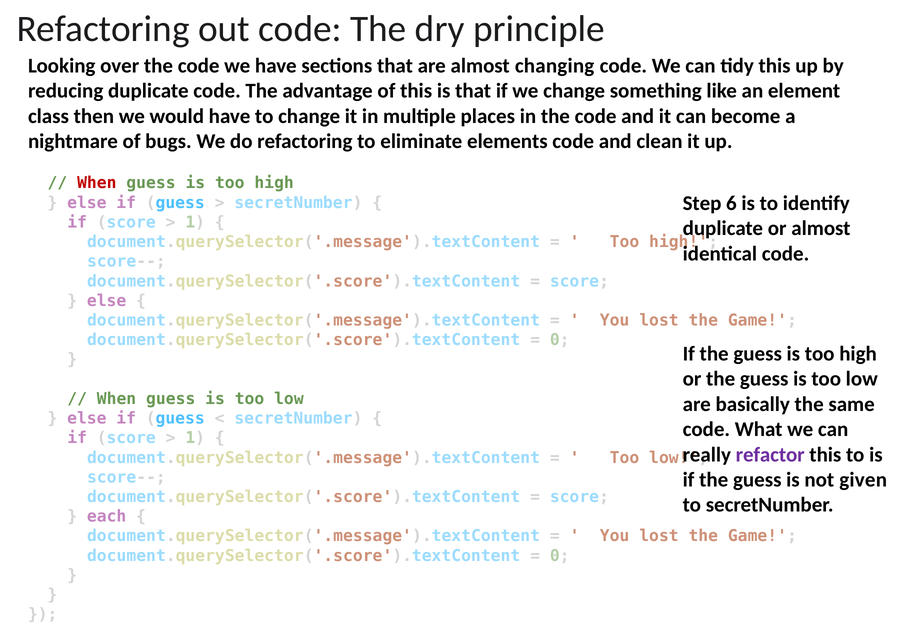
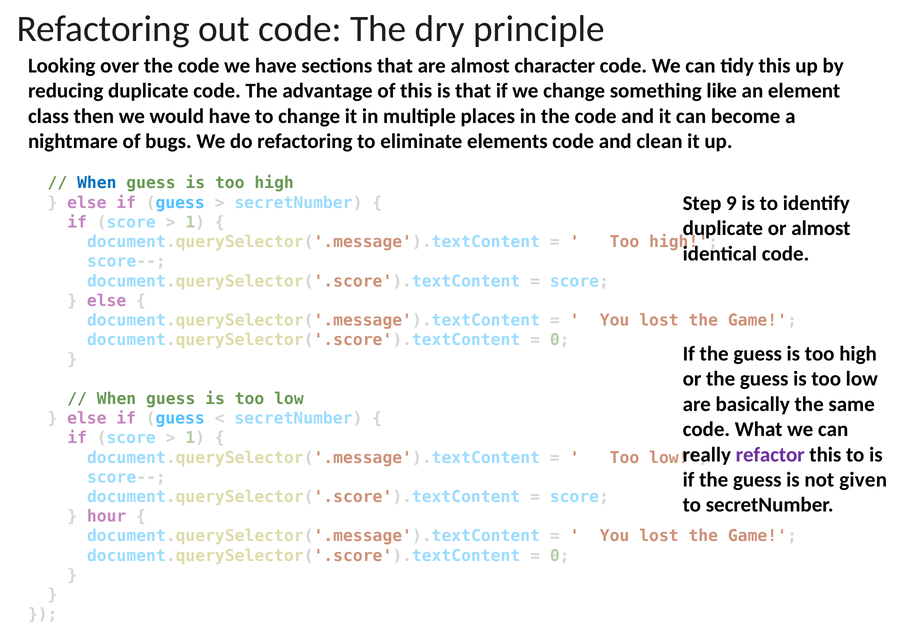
changing: changing -> character
When at (97, 183) colour: red -> blue
6: 6 -> 9
each: each -> hour
